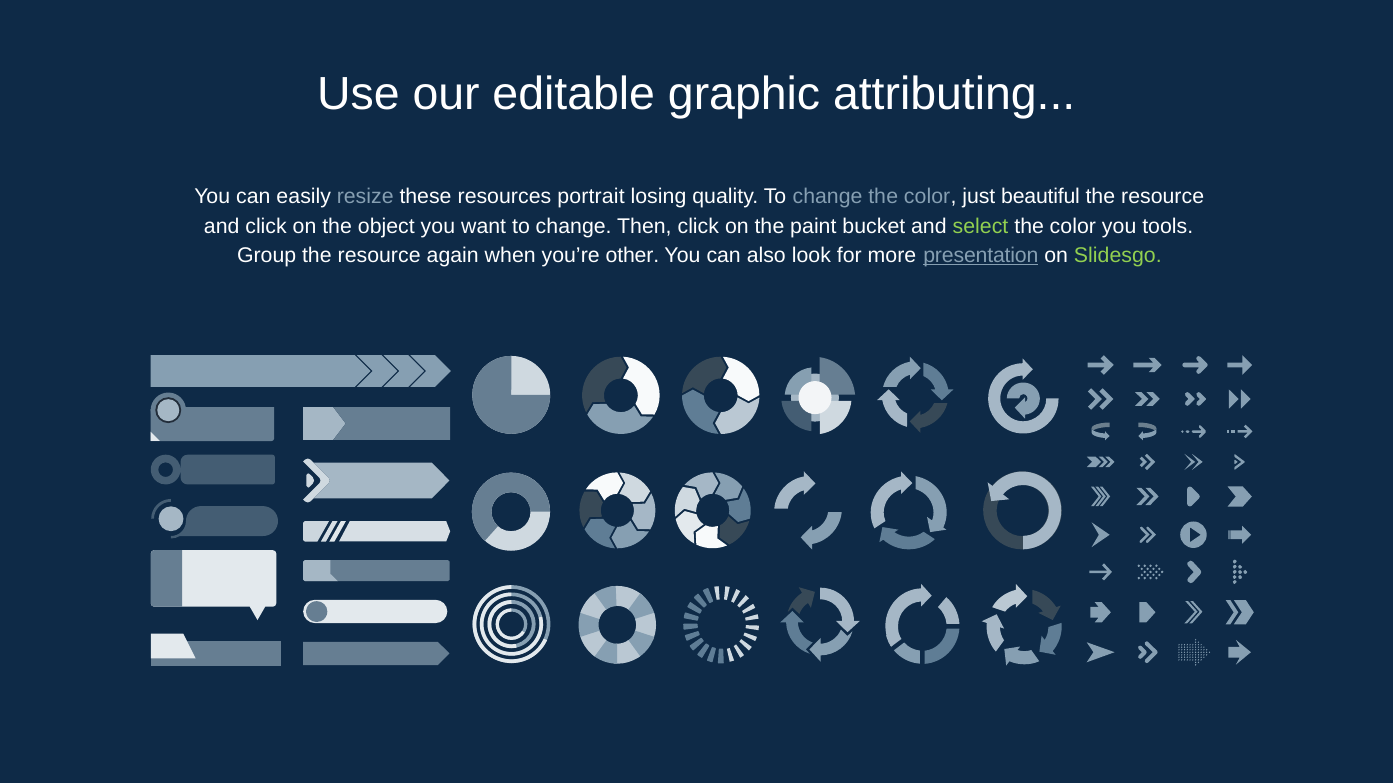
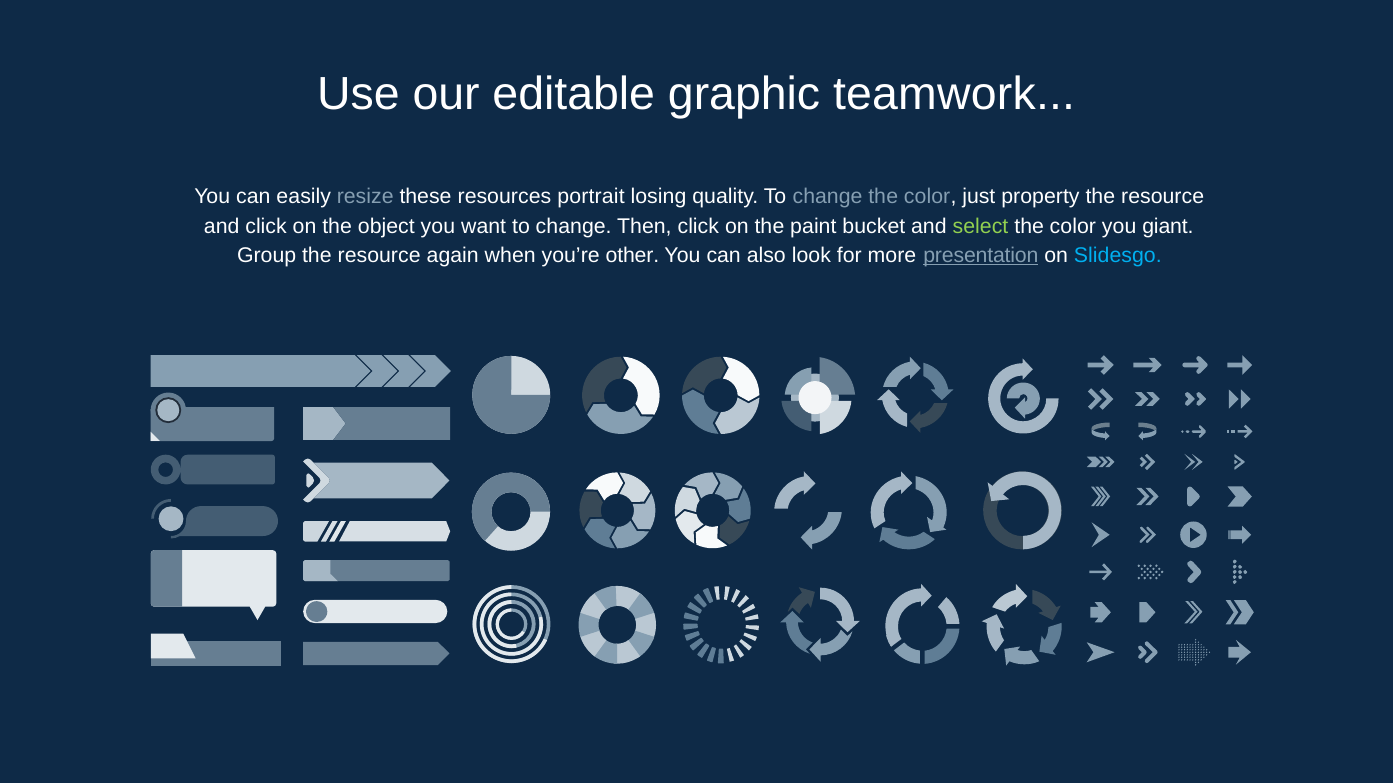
attributing: attributing -> teamwork
beautiful: beautiful -> property
tools: tools -> giant
Slidesgo colour: light green -> light blue
